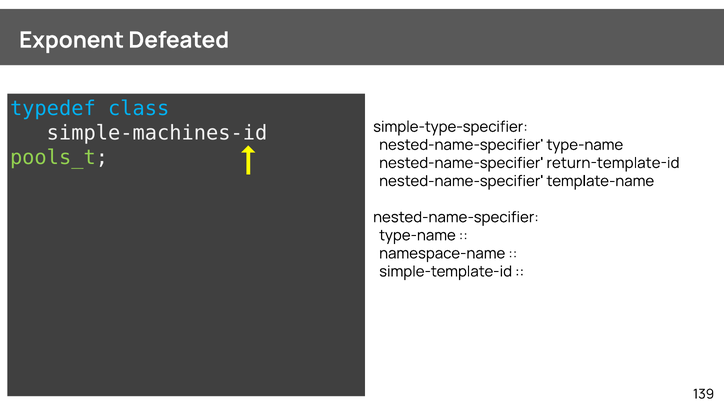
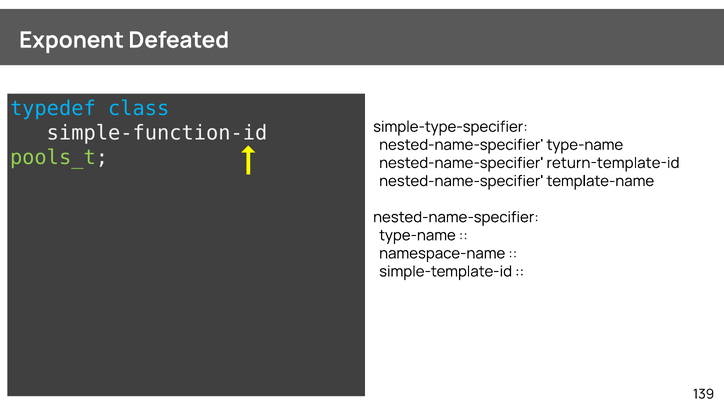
simple-machines-id: simple-machines-id -> simple-function-id
